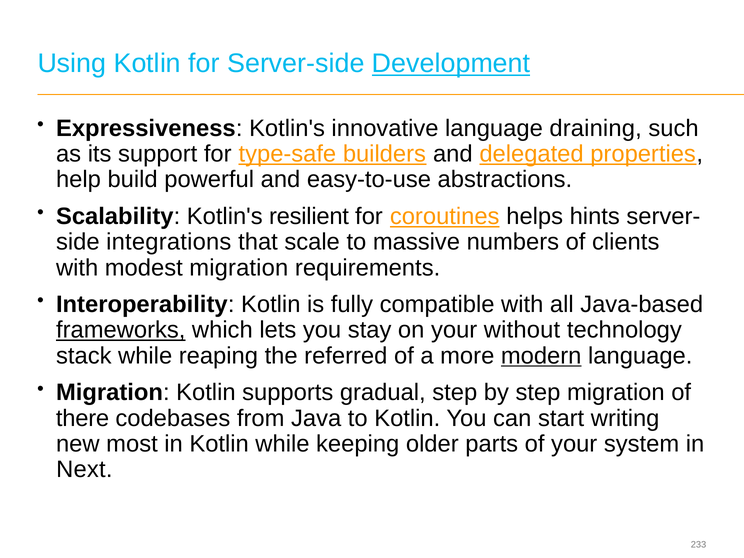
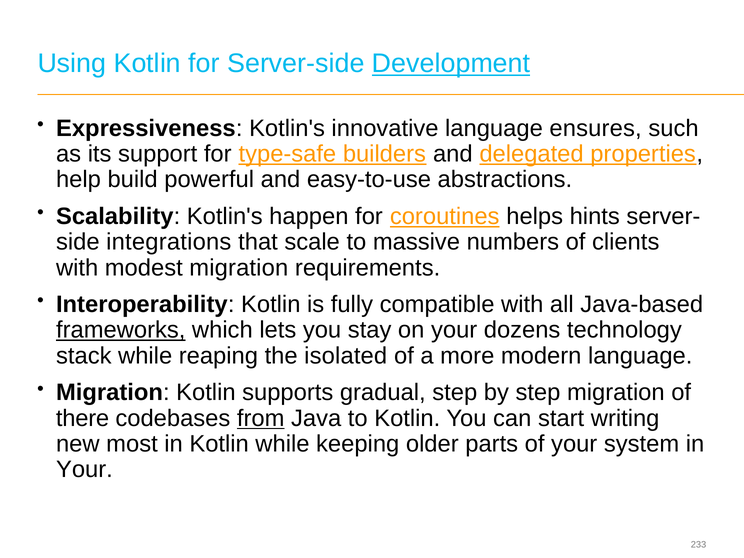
draining: draining -> ensures
resilient: resilient -> happen
without: without -> dozens
referred: referred -> isolated
modern underline: present -> none
from underline: none -> present
Next at (84, 470): Next -> Your
